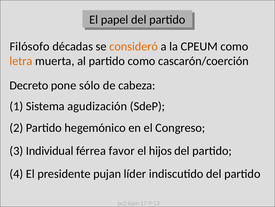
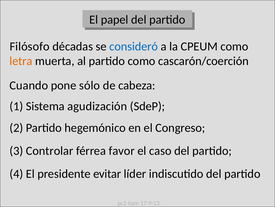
consideró colour: orange -> blue
Decreto: Decreto -> Cuando
Individual: Individual -> Controlar
hijos: hijos -> caso
pujan: pujan -> evitar
